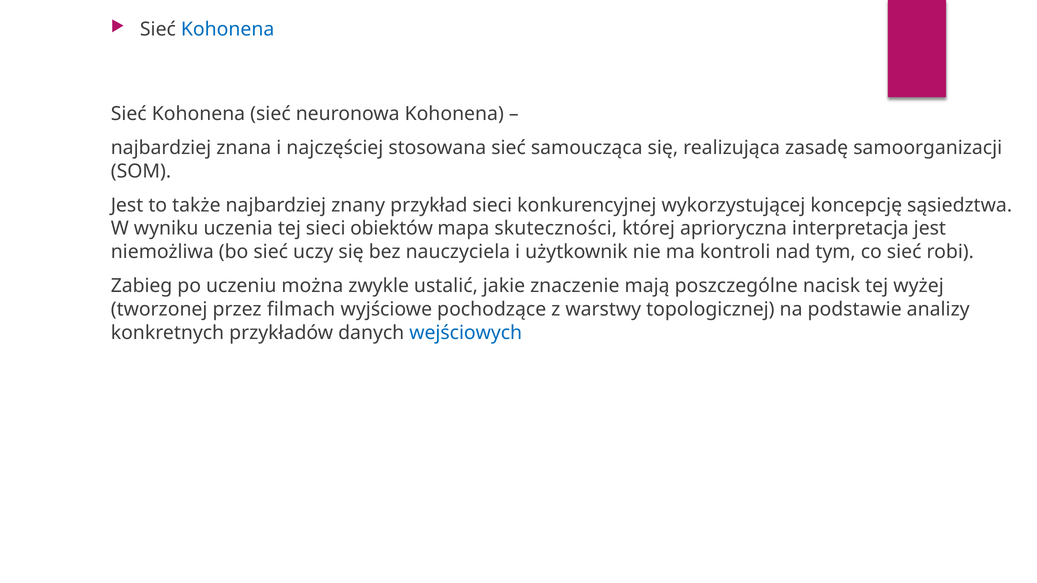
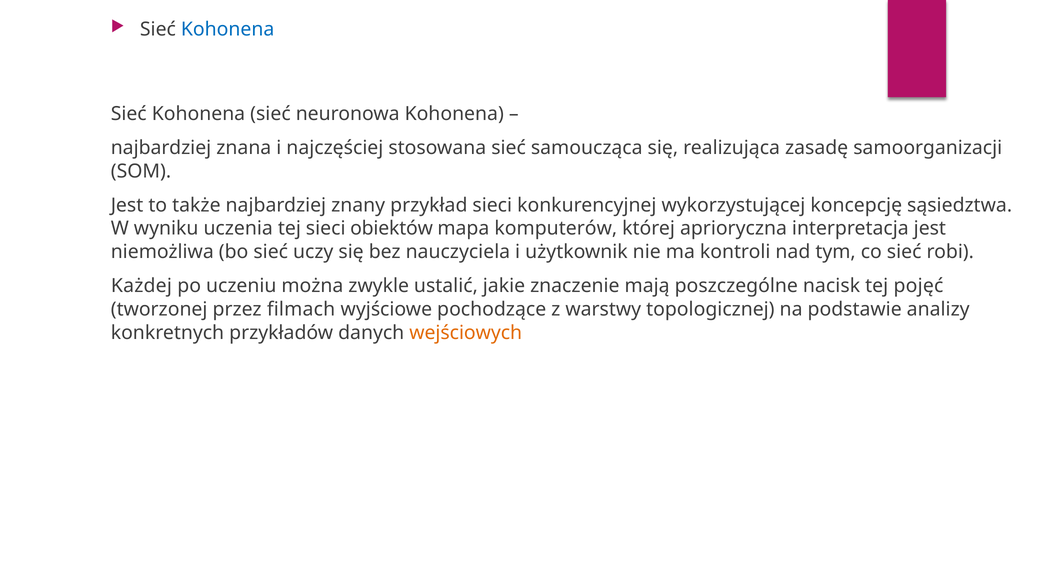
skuteczności: skuteczności -> komputerów
Zabieg: Zabieg -> Każdej
wyżej: wyżej -> pojęć
wejściowych colour: blue -> orange
